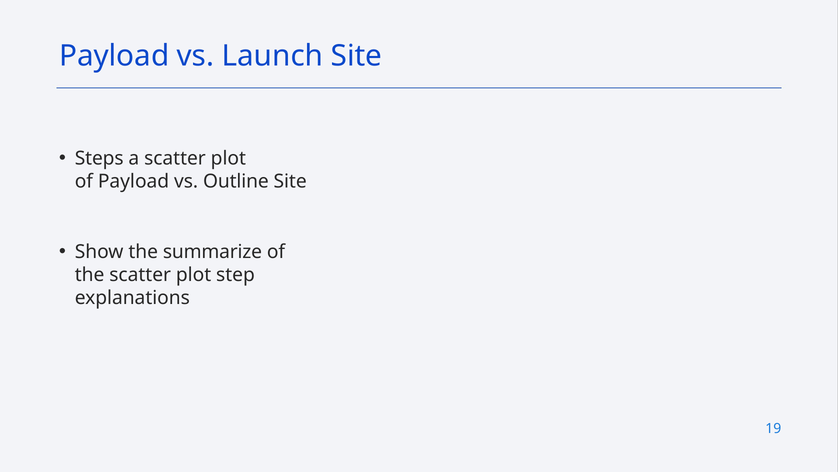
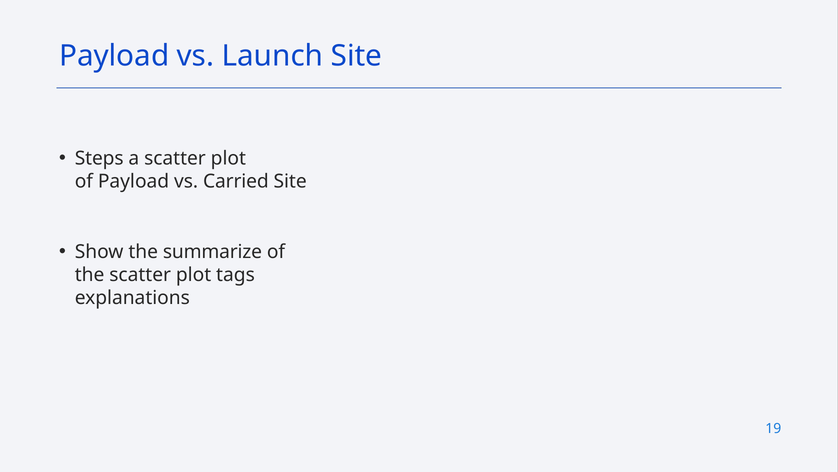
Outline: Outline -> Carried
step: step -> tags
